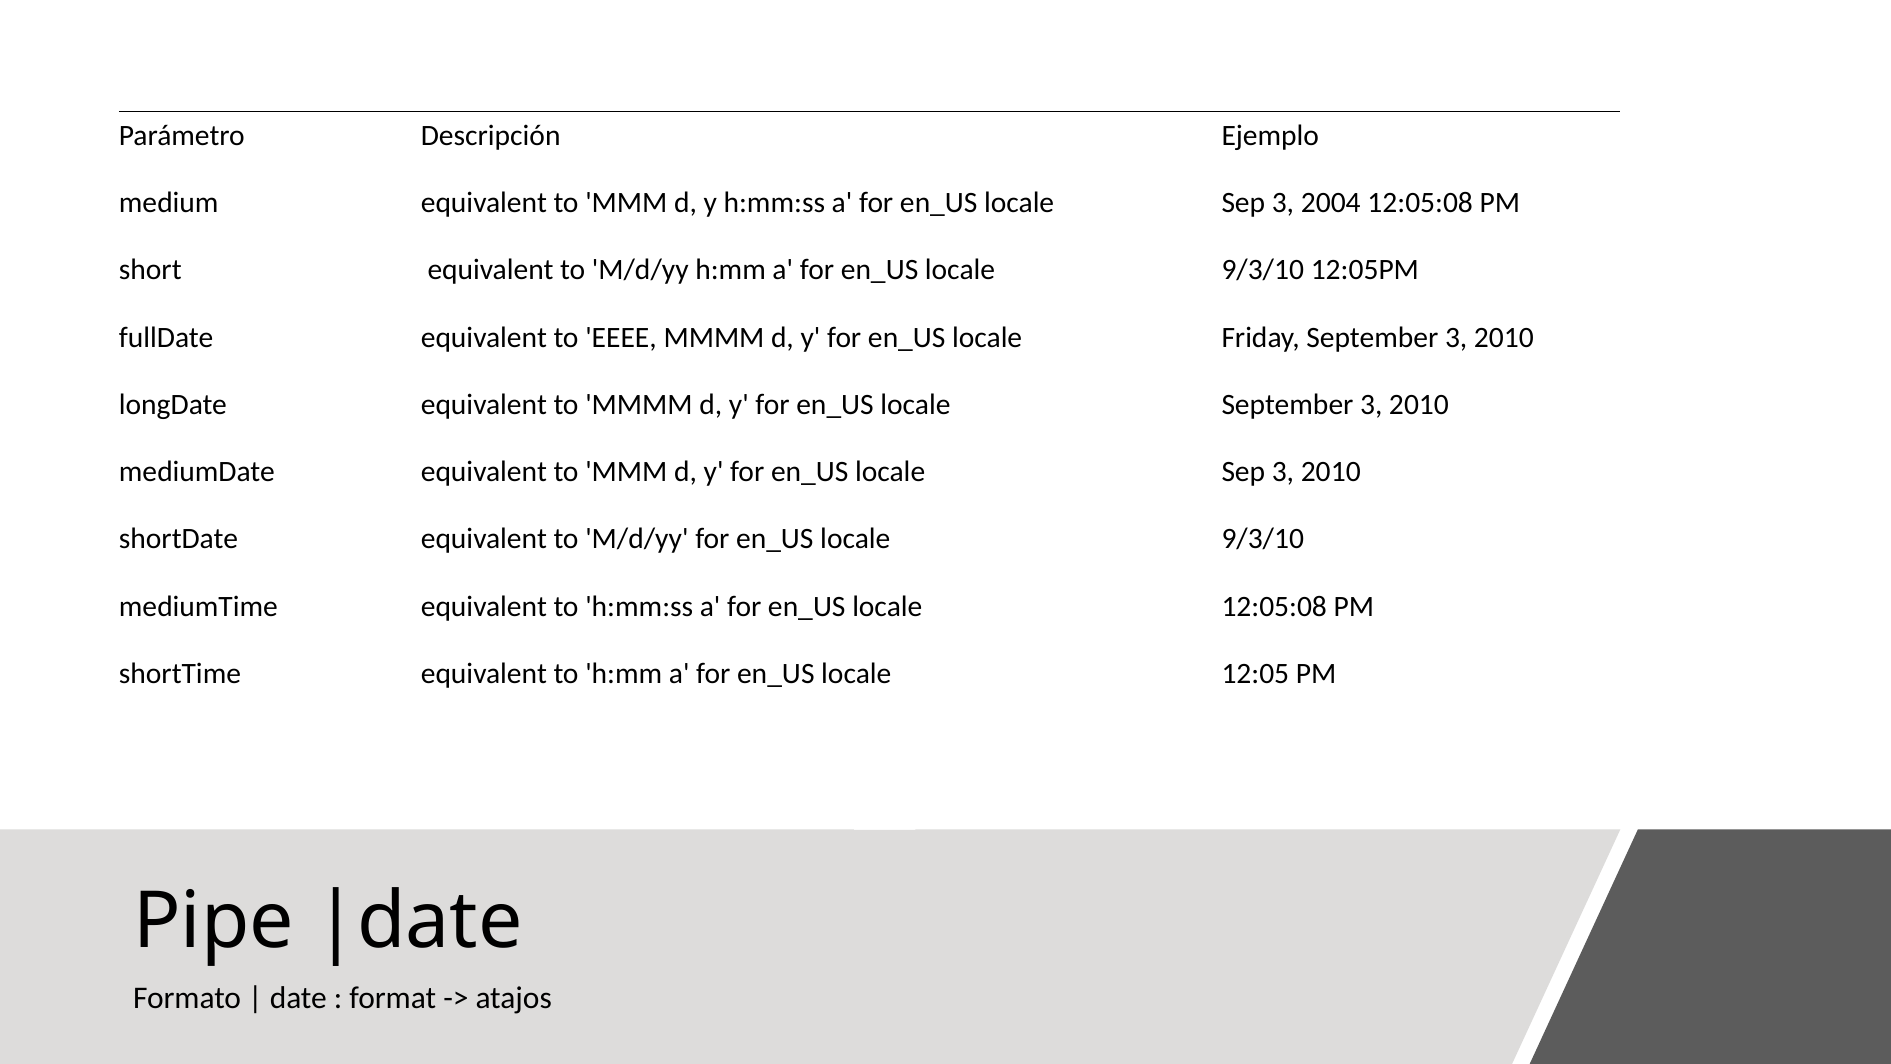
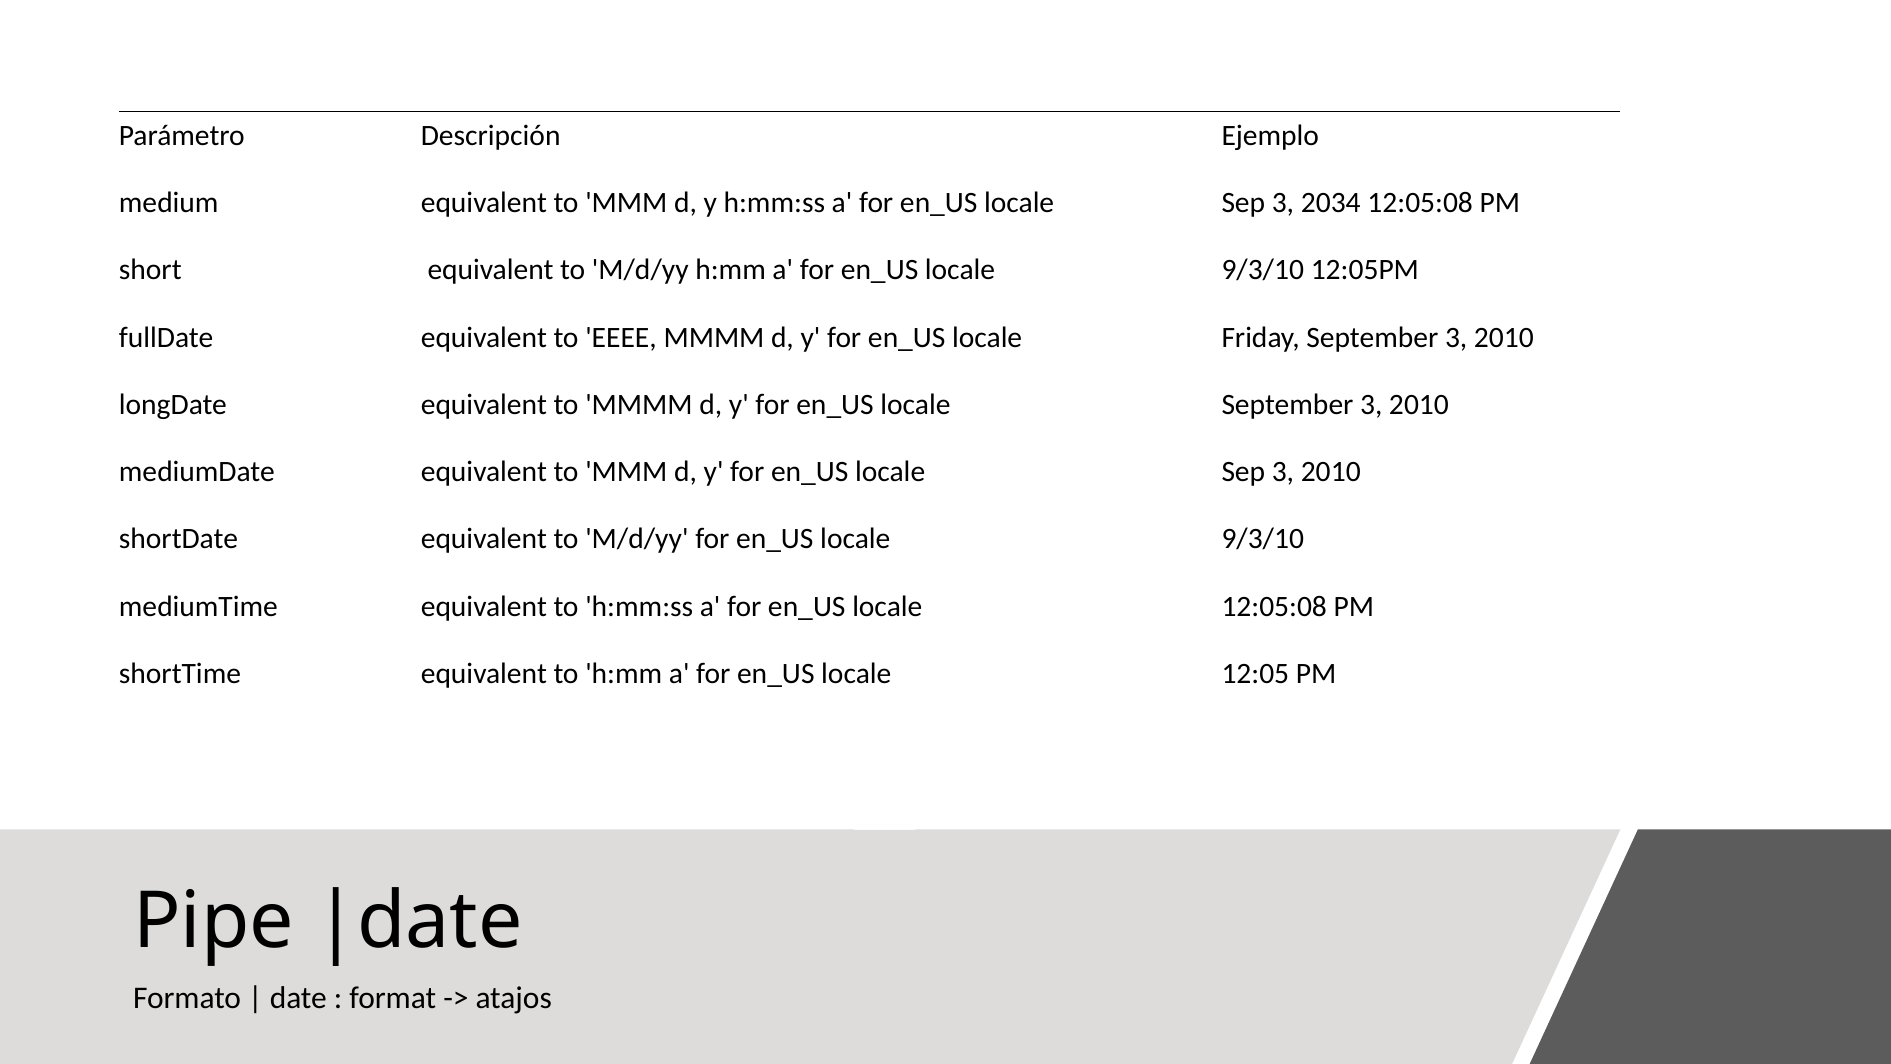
2004: 2004 -> 2034
